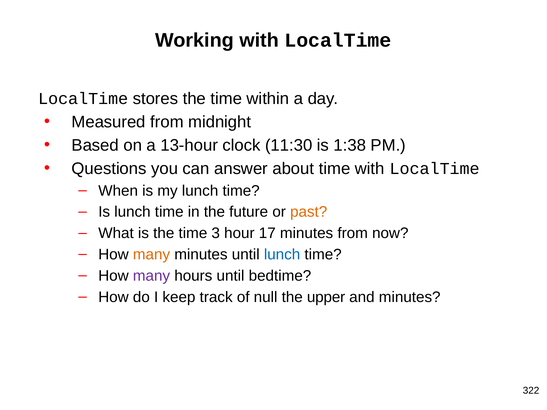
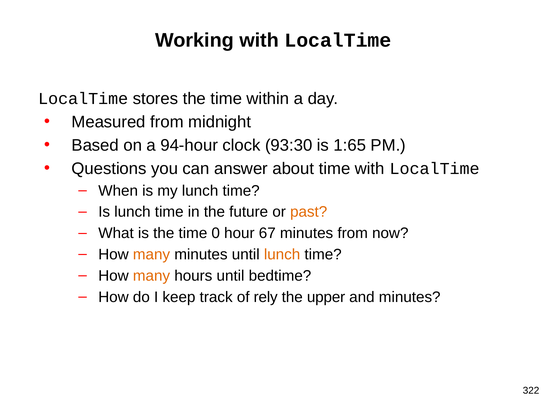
13-hour: 13-hour -> 94-hour
11:30: 11:30 -> 93:30
1:38: 1:38 -> 1:65
3: 3 -> 0
17: 17 -> 67
lunch at (282, 255) colour: blue -> orange
many at (152, 276) colour: purple -> orange
null: null -> rely
